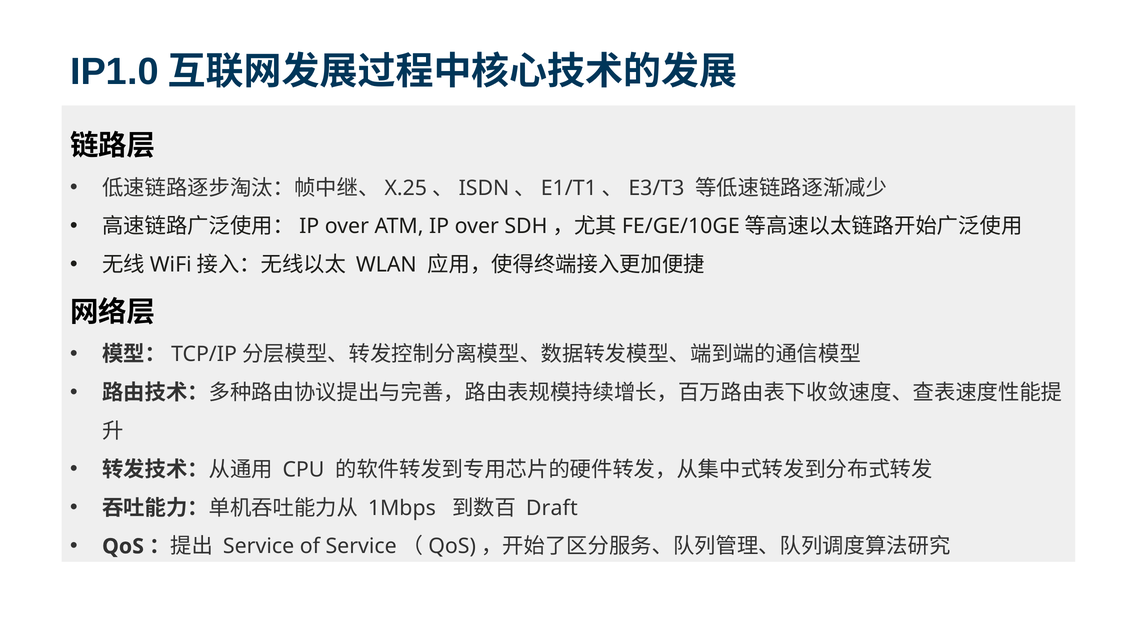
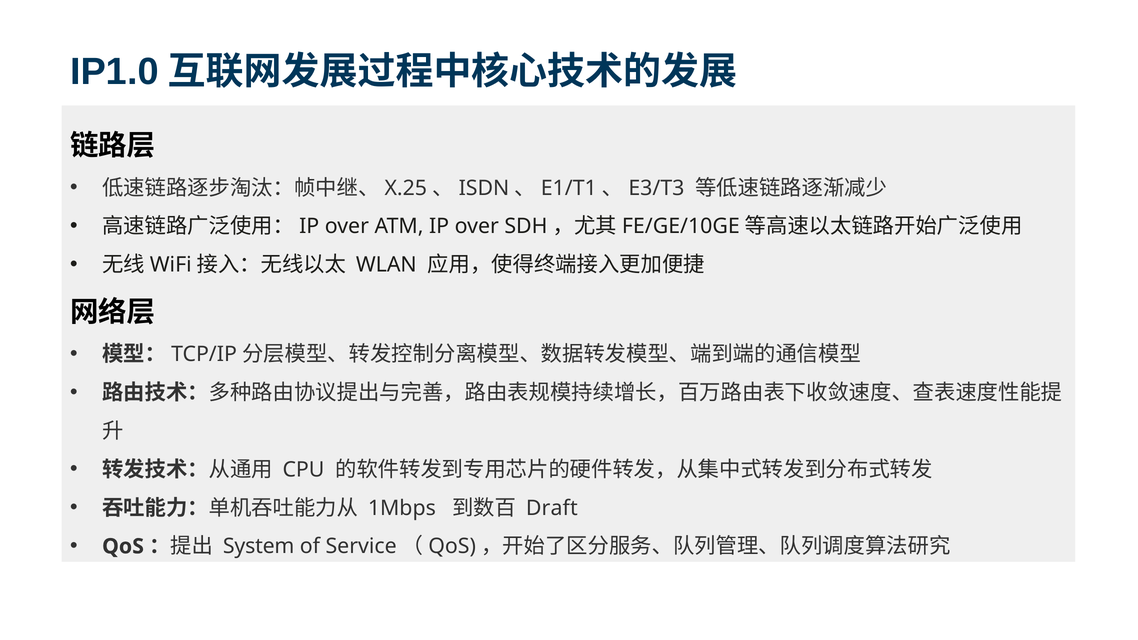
Service: Service -> System
